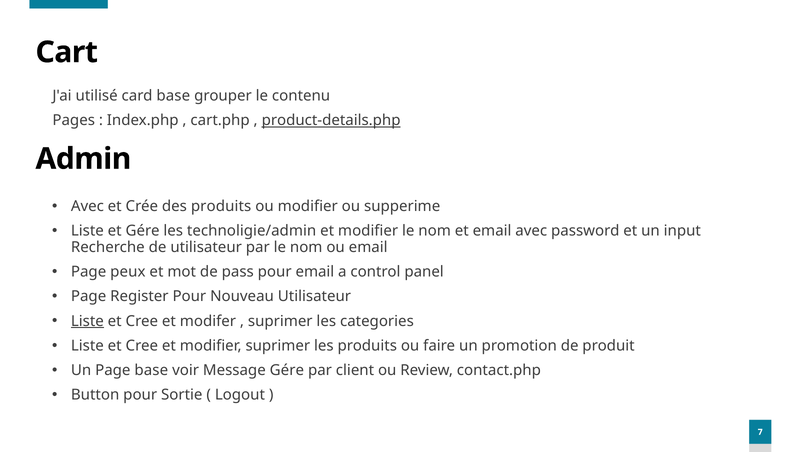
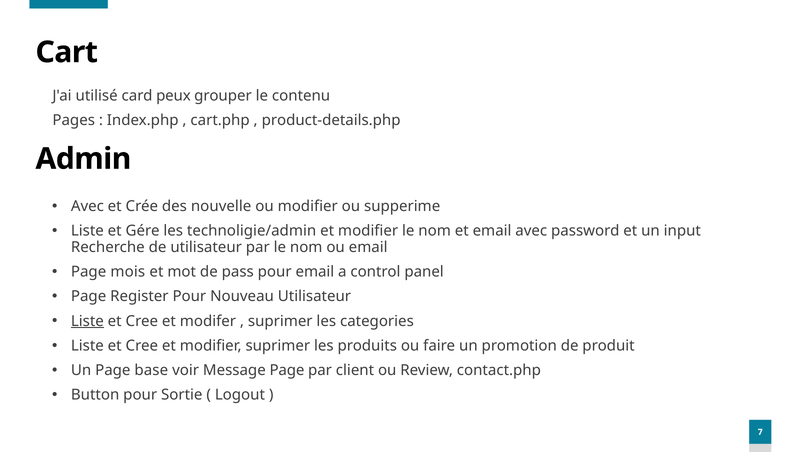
card base: base -> peux
product-details.php underline: present -> none
des produits: produits -> nouvelle
peux: peux -> mois
Message Gére: Gére -> Page
